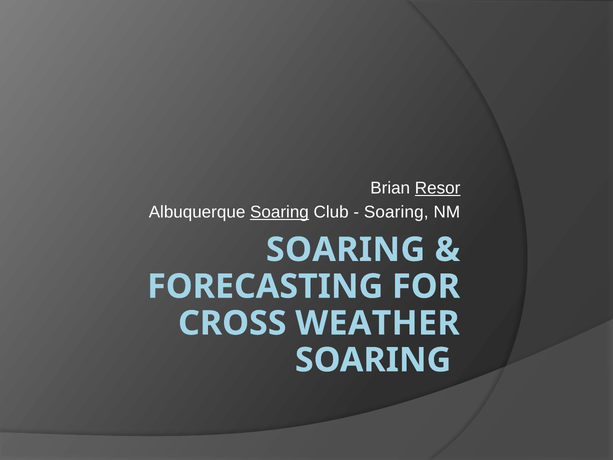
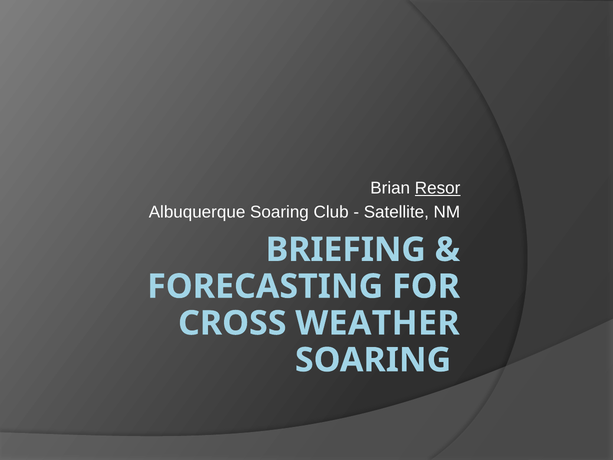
Soaring at (279, 212) underline: present -> none
Soaring at (396, 212): Soaring -> Satellite
SOARING at (346, 250): SOARING -> BRIEFING
